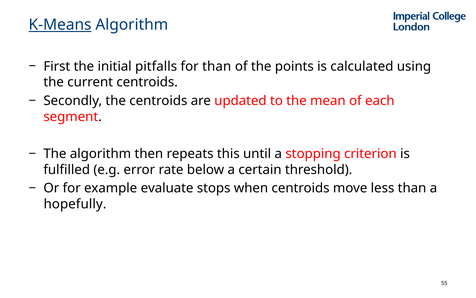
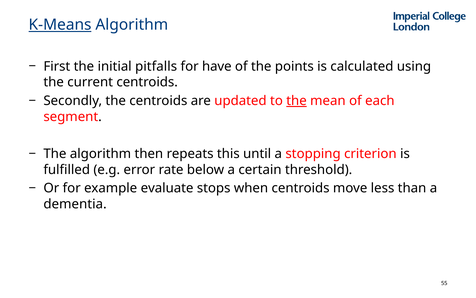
for than: than -> have
the at (297, 101) underline: none -> present
hopefully: hopefully -> dementia
